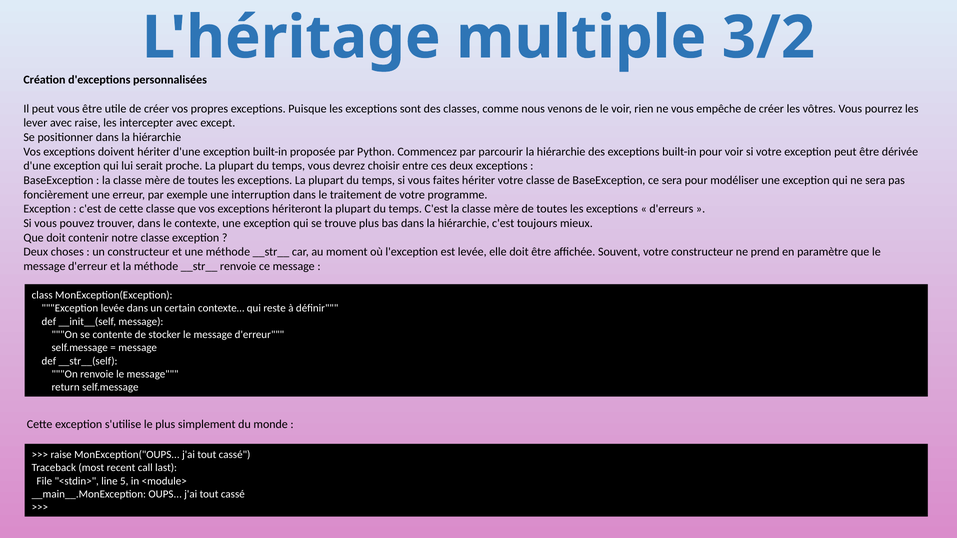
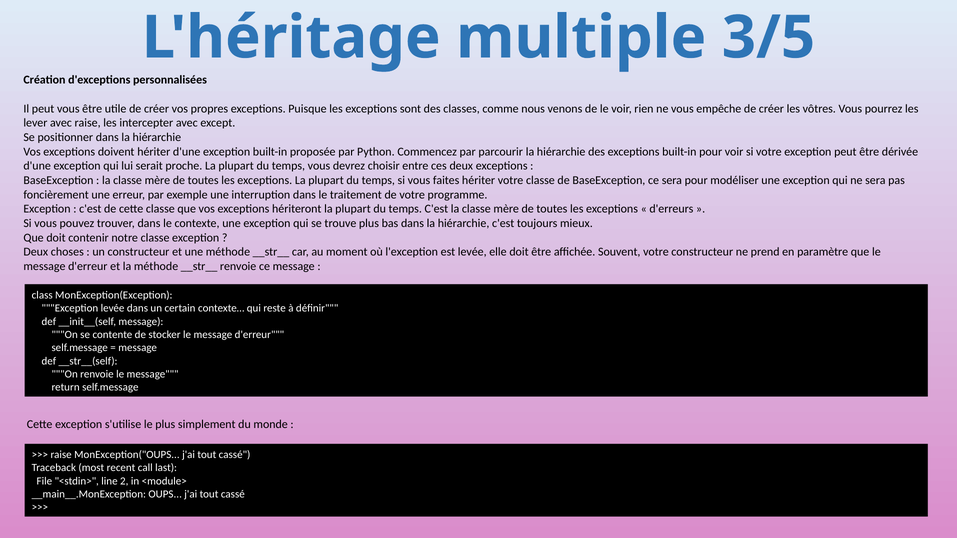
3/2: 3/2 -> 3/5
5: 5 -> 2
